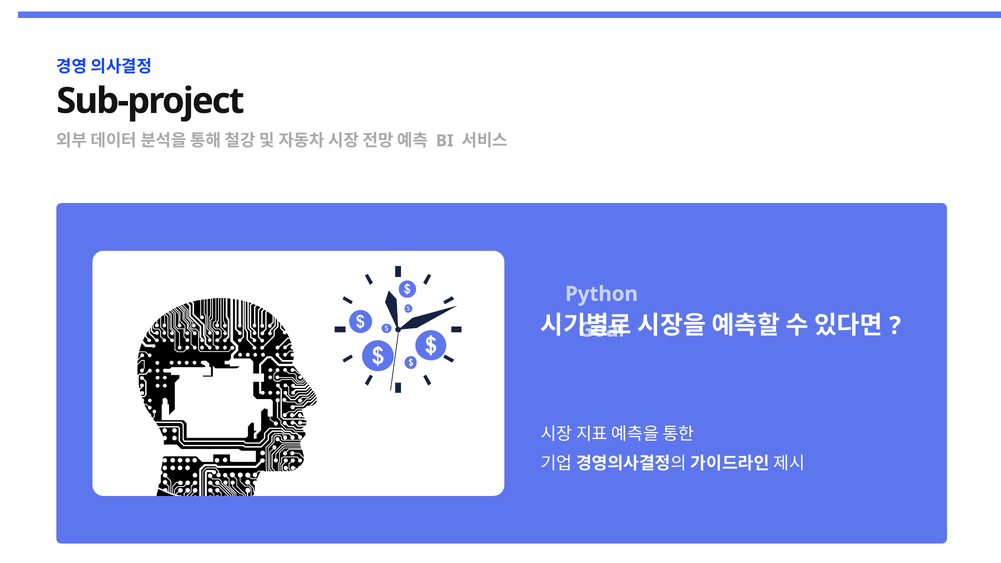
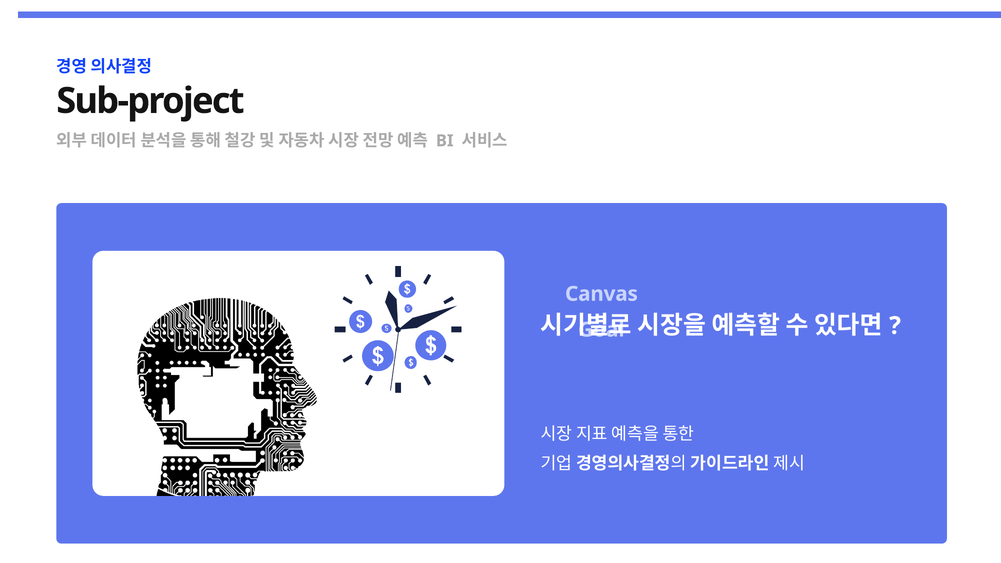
Python: Python -> Canvas
